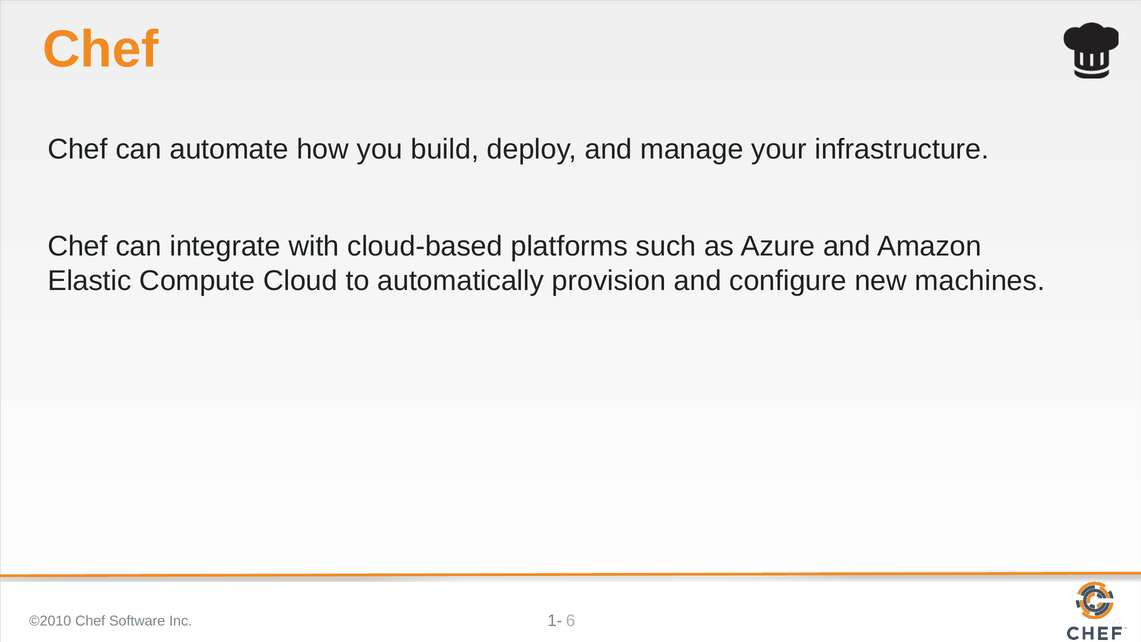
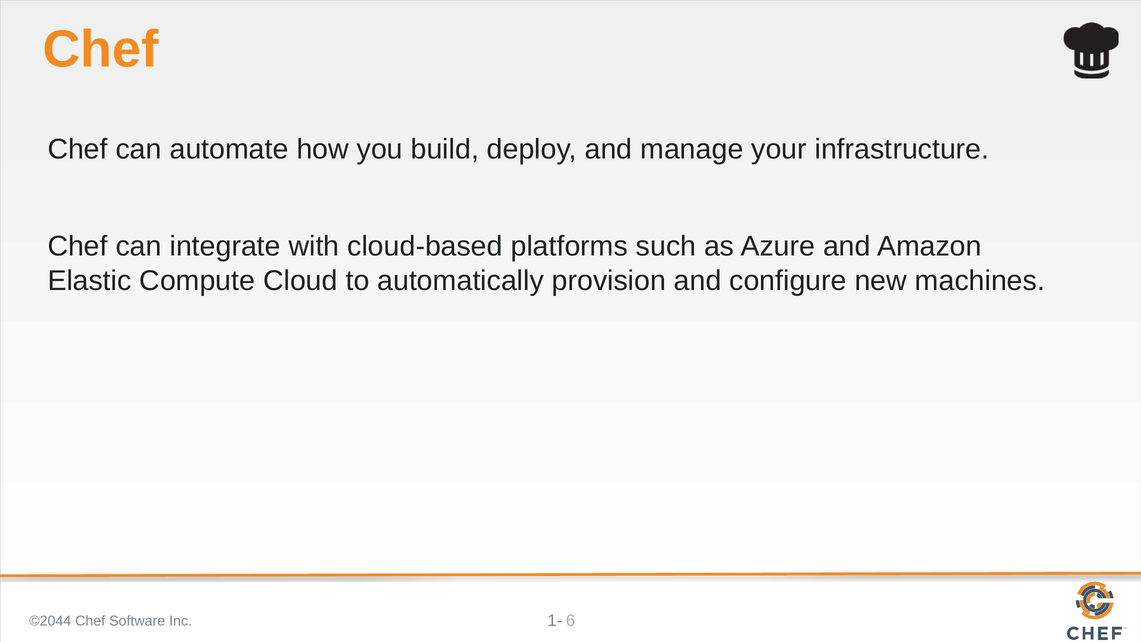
©2010: ©2010 -> ©2044
